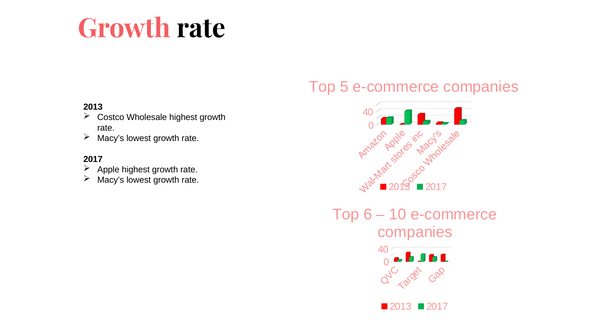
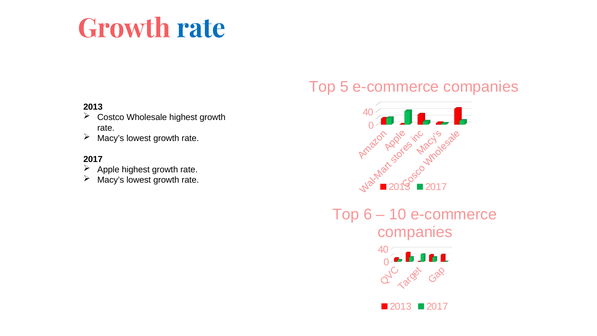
rate at (201, 28) colour: black -> blue
